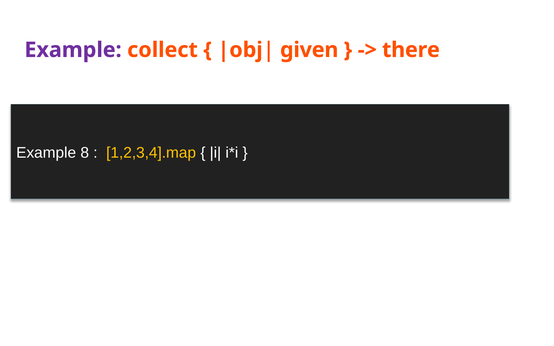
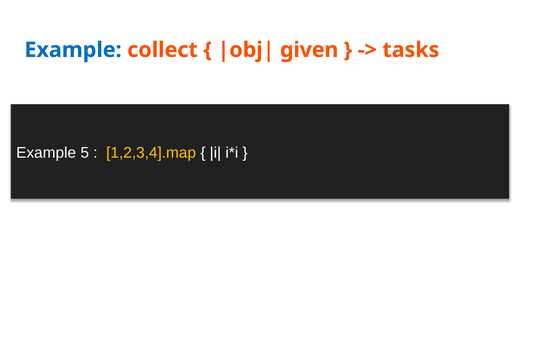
Example at (73, 50) colour: purple -> blue
there: there -> tasks
8: 8 -> 5
